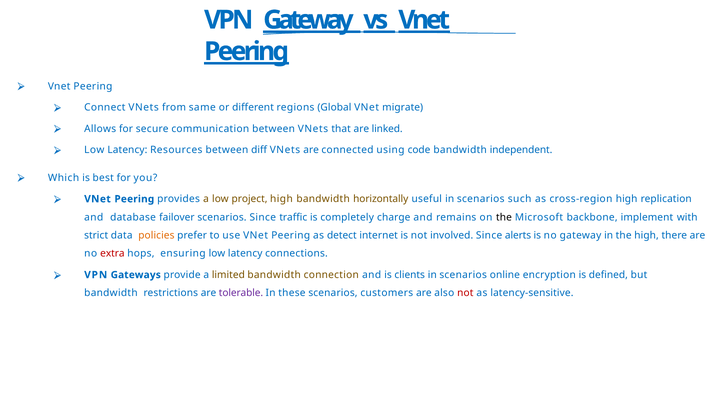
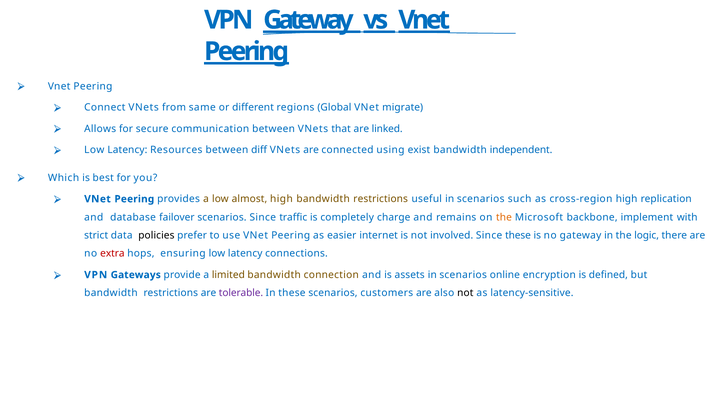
code: code -> exist
project: project -> almost
high bandwidth horizontally: horizontally -> restrictions
the at (504, 217) colour: black -> orange
policies colour: orange -> black
detect: detect -> easier
Since alerts: alerts -> these
the high: high -> logic
clients: clients -> assets
not at (465, 293) colour: red -> black
